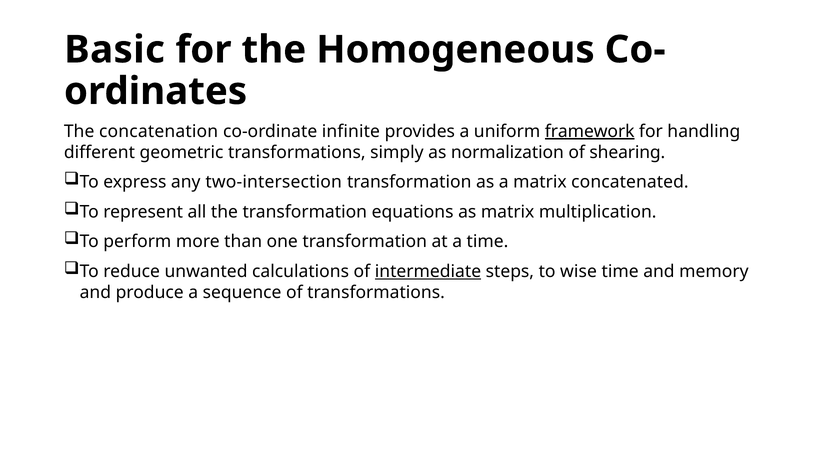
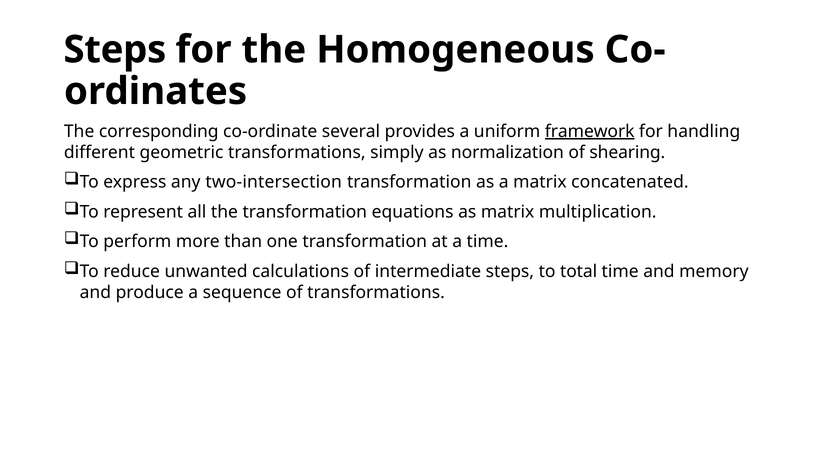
Basic at (115, 50): Basic -> Steps
concatenation: concatenation -> corresponding
infinite: infinite -> several
intermediate underline: present -> none
wise: wise -> total
